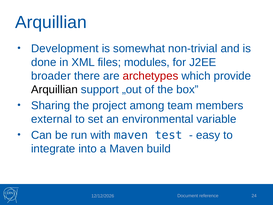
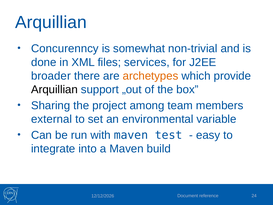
Development: Development -> Concurenncy
modules: modules -> services
archetypes colour: red -> orange
